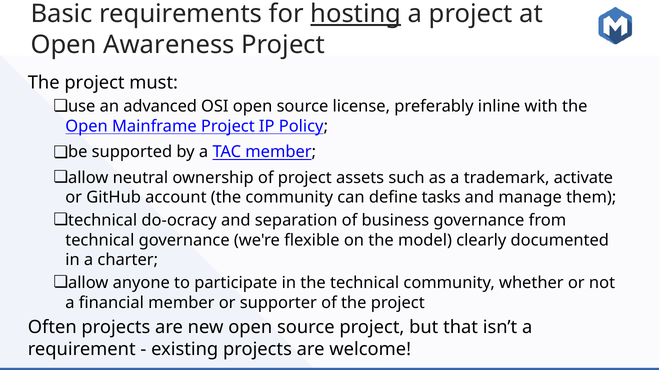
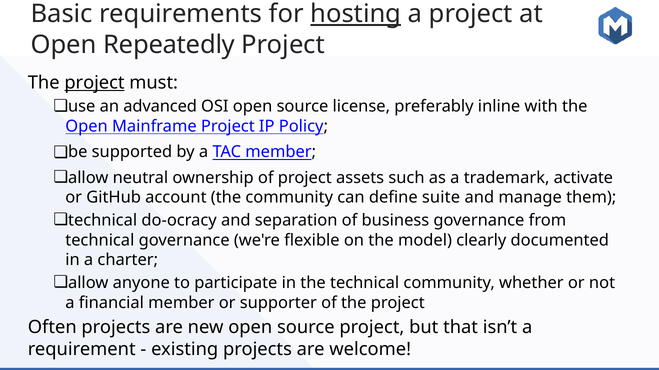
Awareness: Awareness -> Repeatedly
project at (94, 83) underline: none -> present
tasks: tasks -> suite
